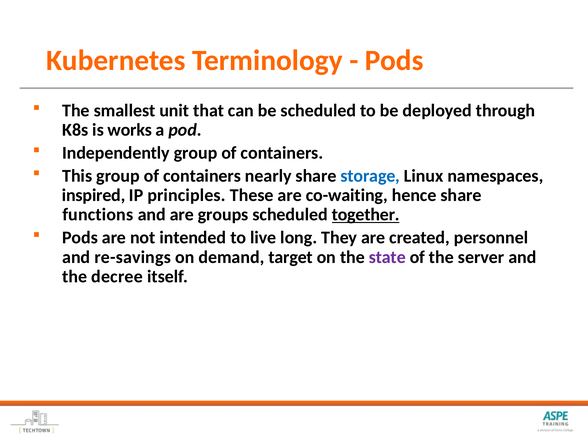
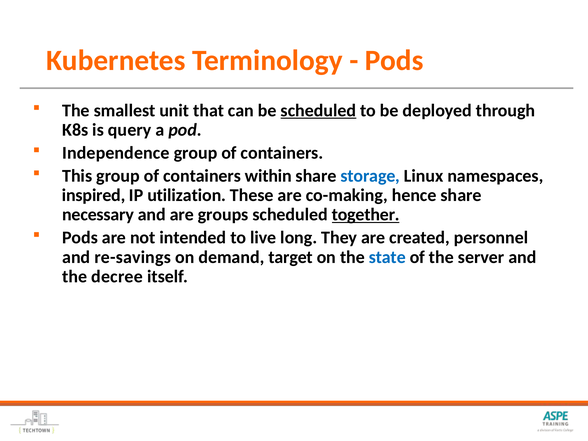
scheduled at (318, 111) underline: none -> present
works: works -> query
Independently: Independently -> Independence
nearly: nearly -> within
principles: principles -> utilization
co-waiting: co-waiting -> co-making
functions: functions -> necessary
state colour: purple -> blue
